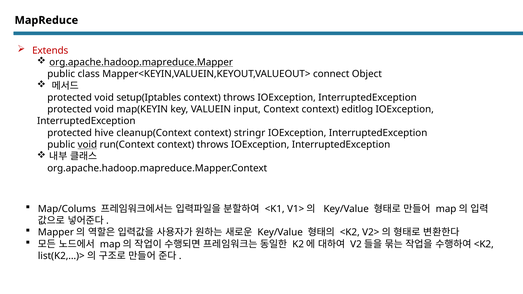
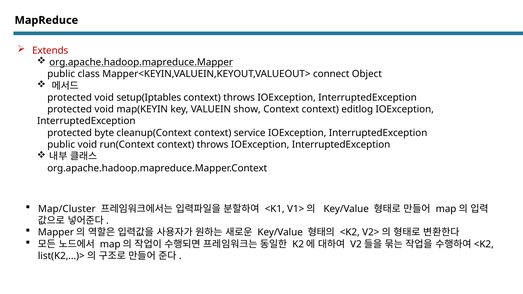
input: input -> show
hive: hive -> byte
stringr: stringr -> service
void at (87, 145) underline: present -> none
Map/Colums: Map/Colums -> Map/Cluster
